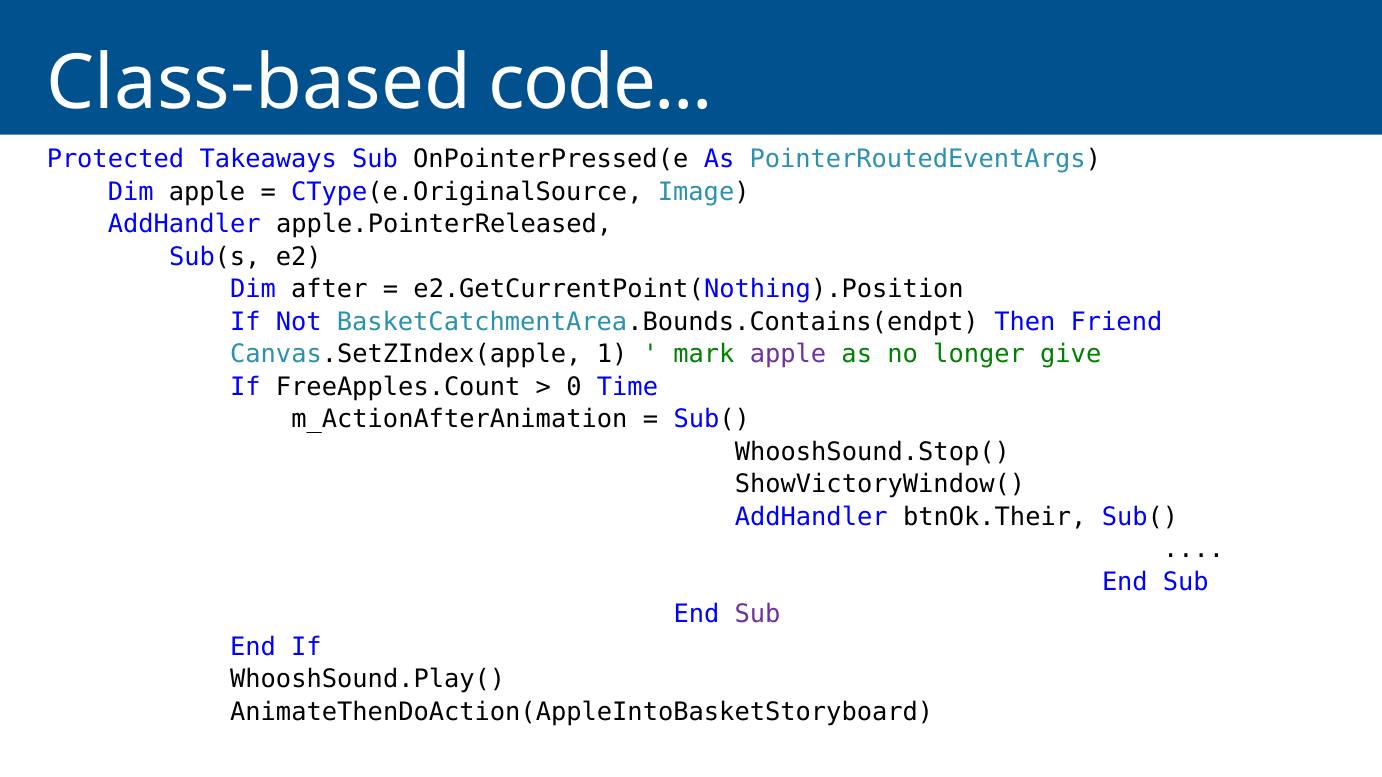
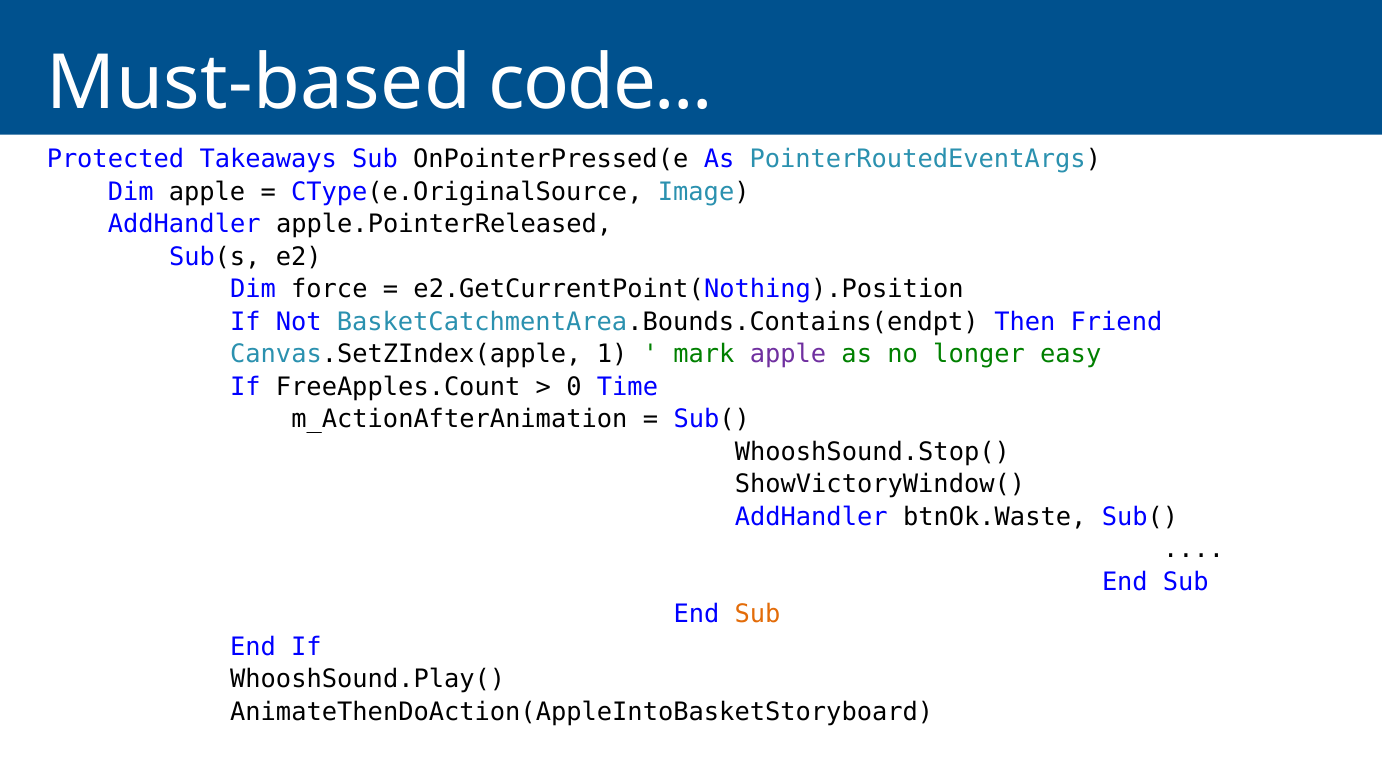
Class-based: Class-based -> Must-based
after: after -> force
give: give -> easy
btnOk.Their: btnOk.Their -> btnOk.Waste
Sub at (758, 615) colour: purple -> orange
